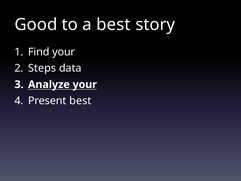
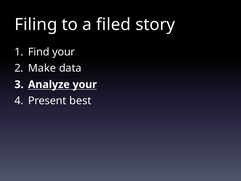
Good: Good -> Filing
a best: best -> filed
Steps: Steps -> Make
